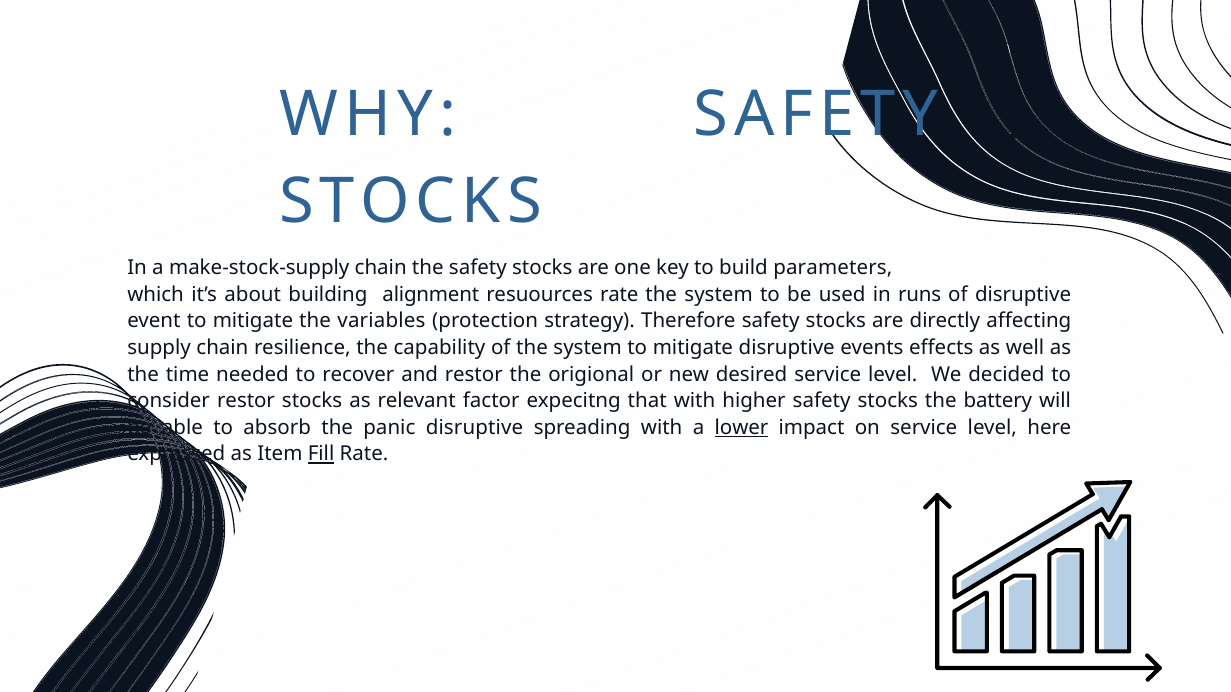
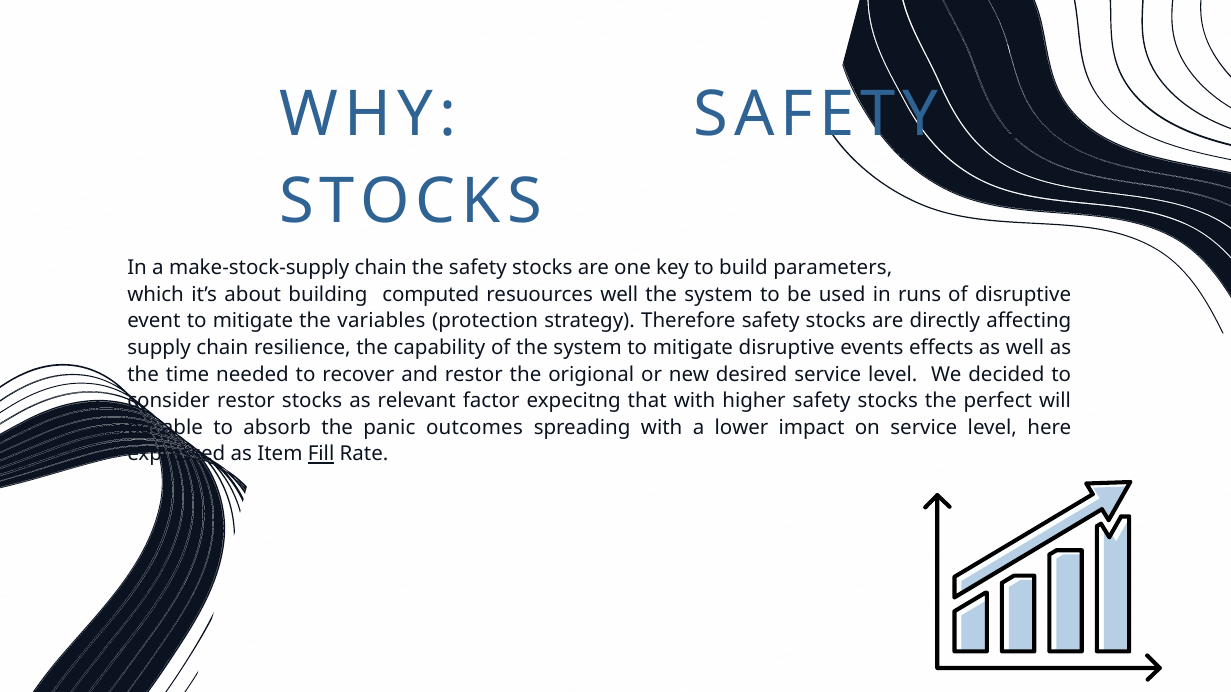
alignment: alignment -> computed
resuources rate: rate -> well
battery: battery -> perfect
panic disruptive: disruptive -> outcomes
lower underline: present -> none
